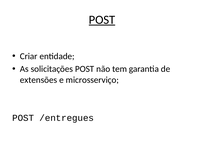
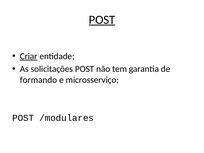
Criar underline: none -> present
extensões: extensões -> formando
/entregues: /entregues -> /modulares
